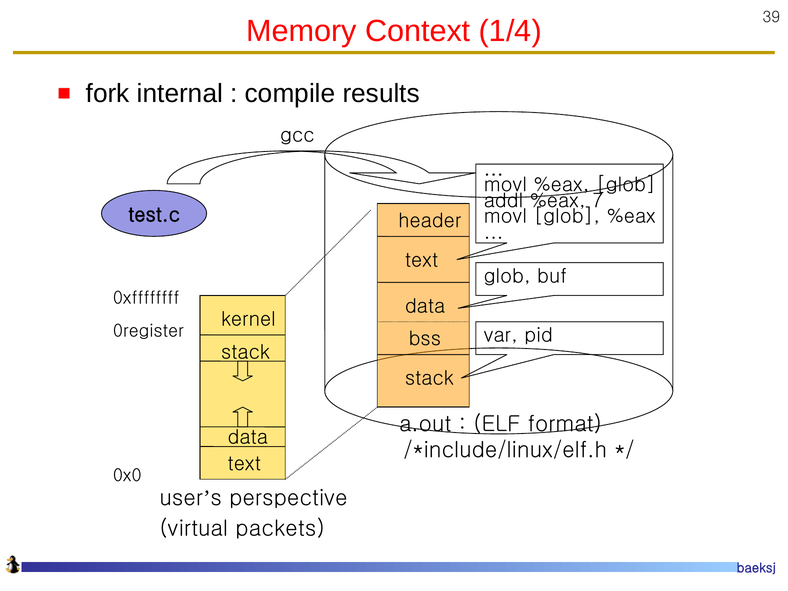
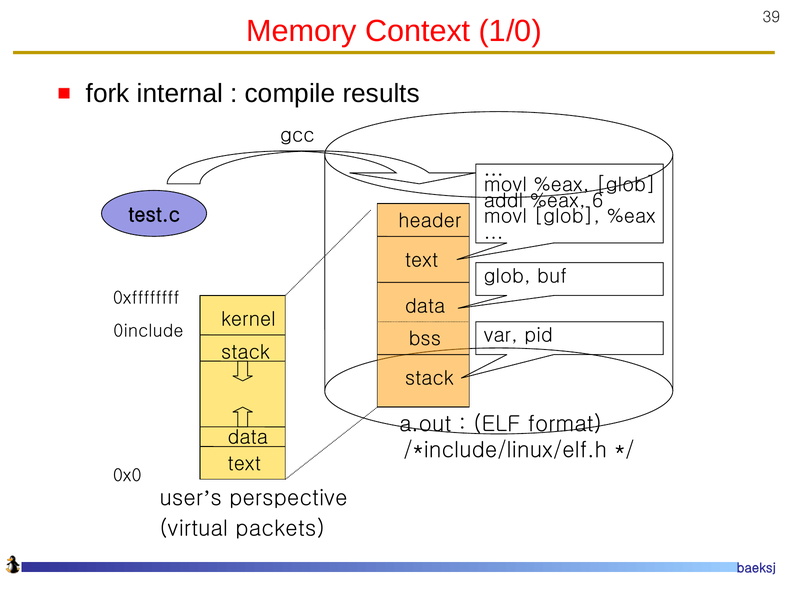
1/4: 1/4 -> 1/0
7: 7 -> 6
0register: 0register -> 0include
